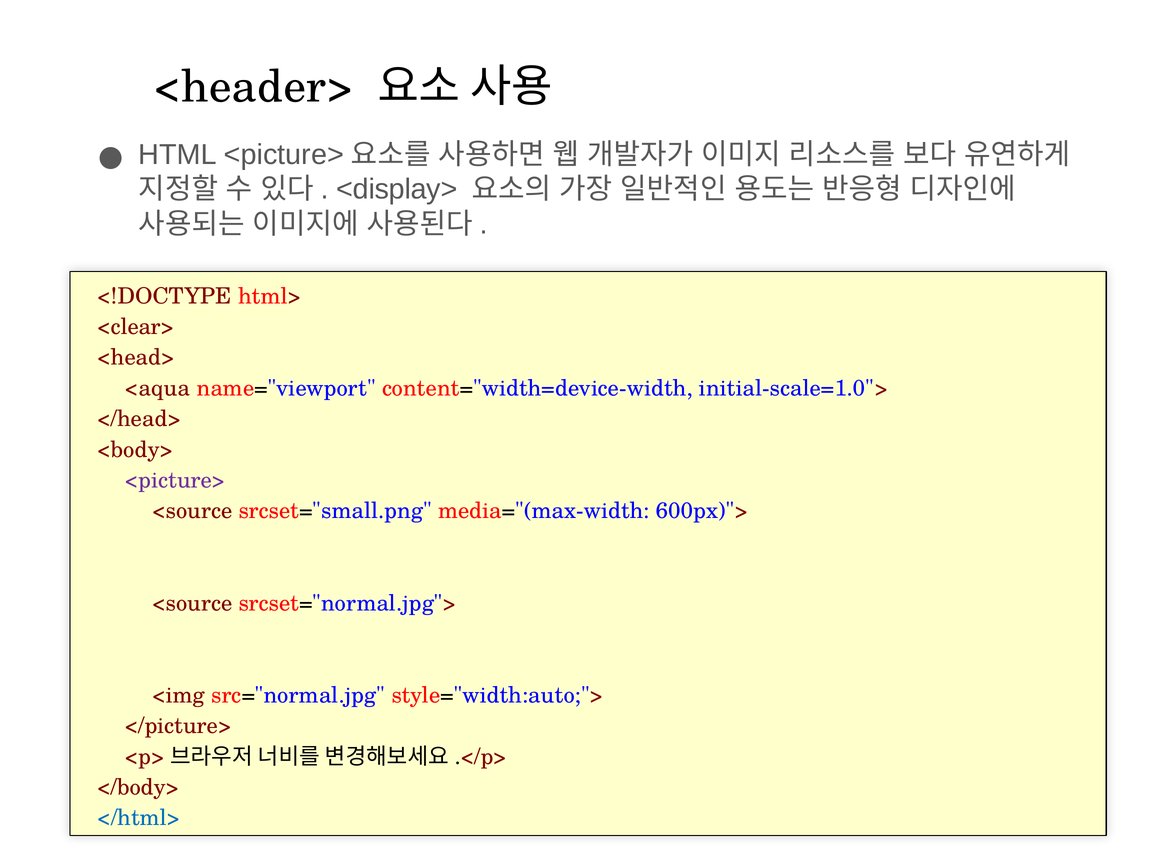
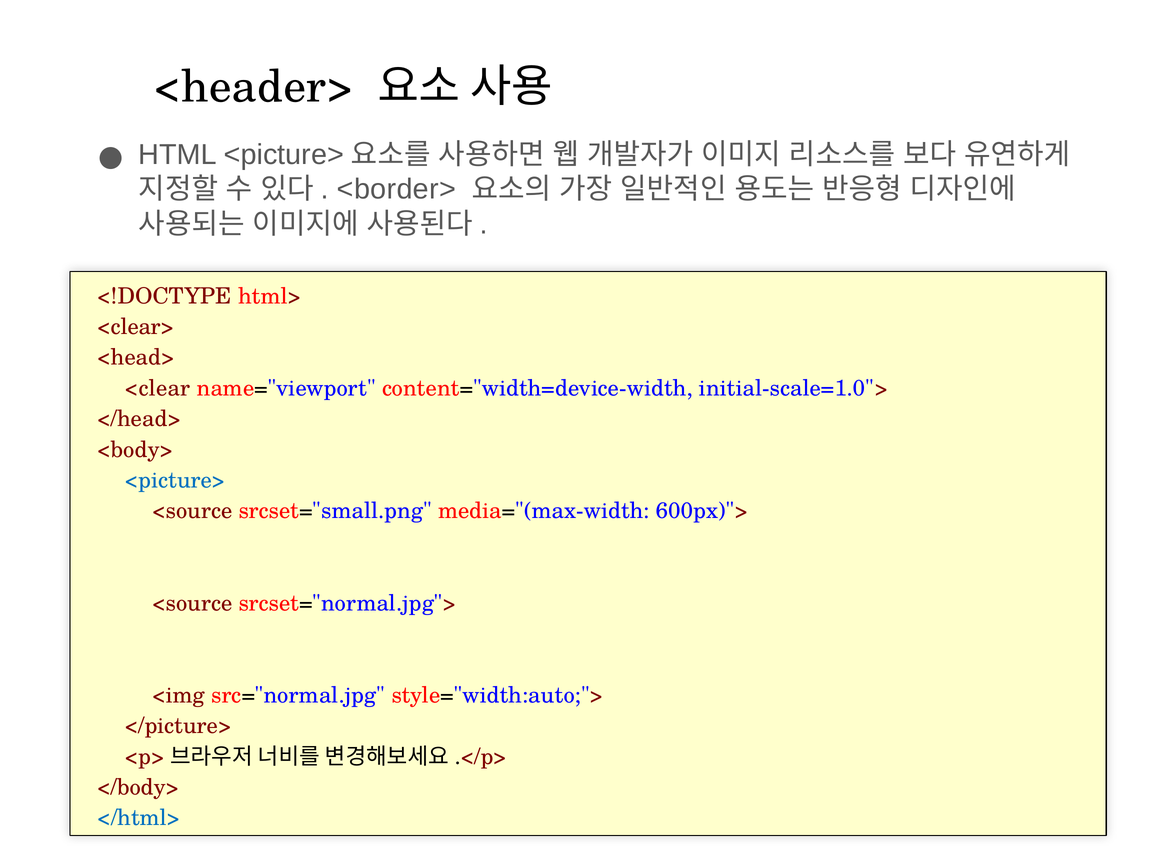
<display>: <display> -> <border>
<aqua: <aqua -> <clear
<picture> at (175, 481) colour: purple -> blue
